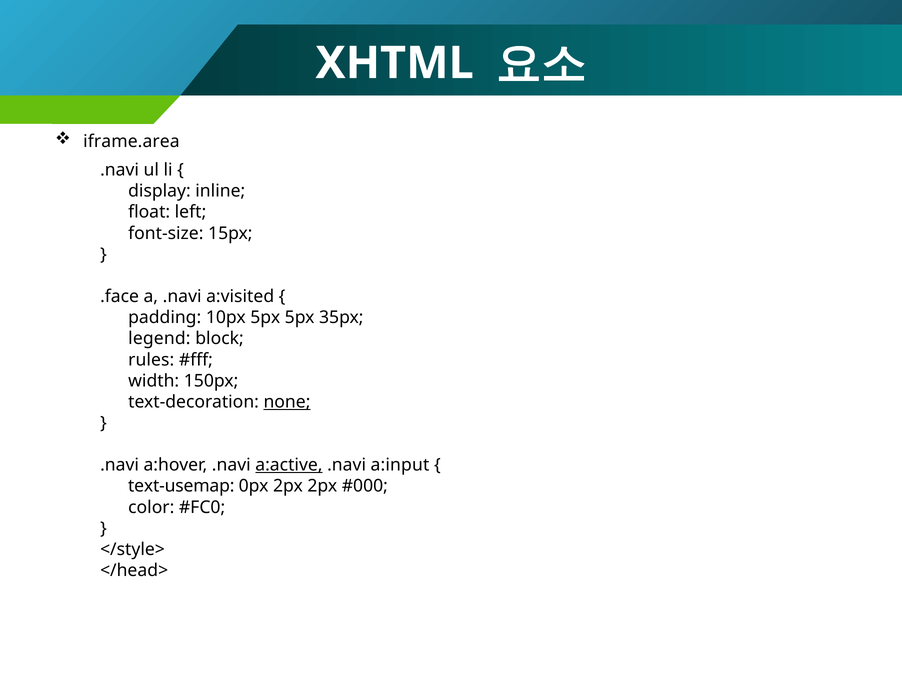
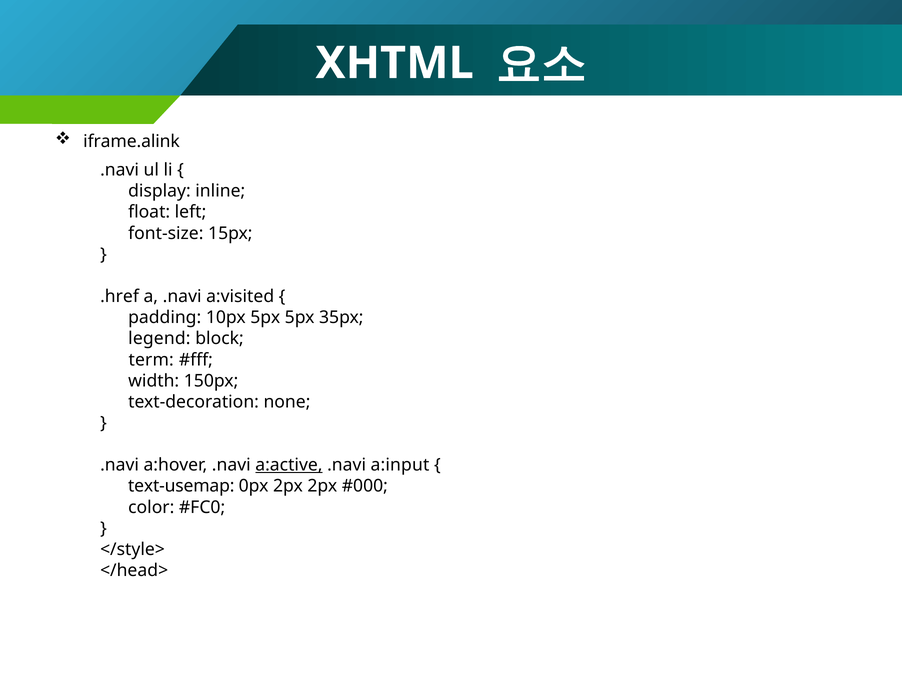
iframe.area: iframe.area -> iframe.alink
.face: .face -> .href
rules: rules -> term
none underline: present -> none
